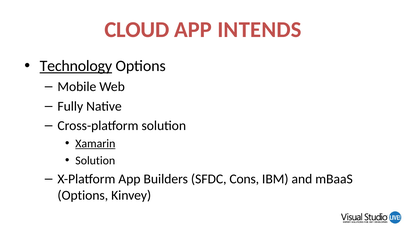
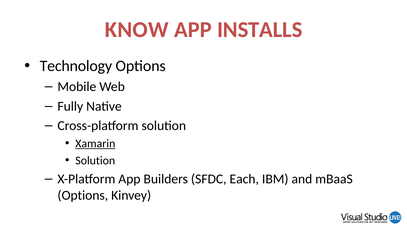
CLOUD: CLOUD -> KNOW
INTENDS: INTENDS -> INSTALLS
Technology underline: present -> none
Cons: Cons -> Each
